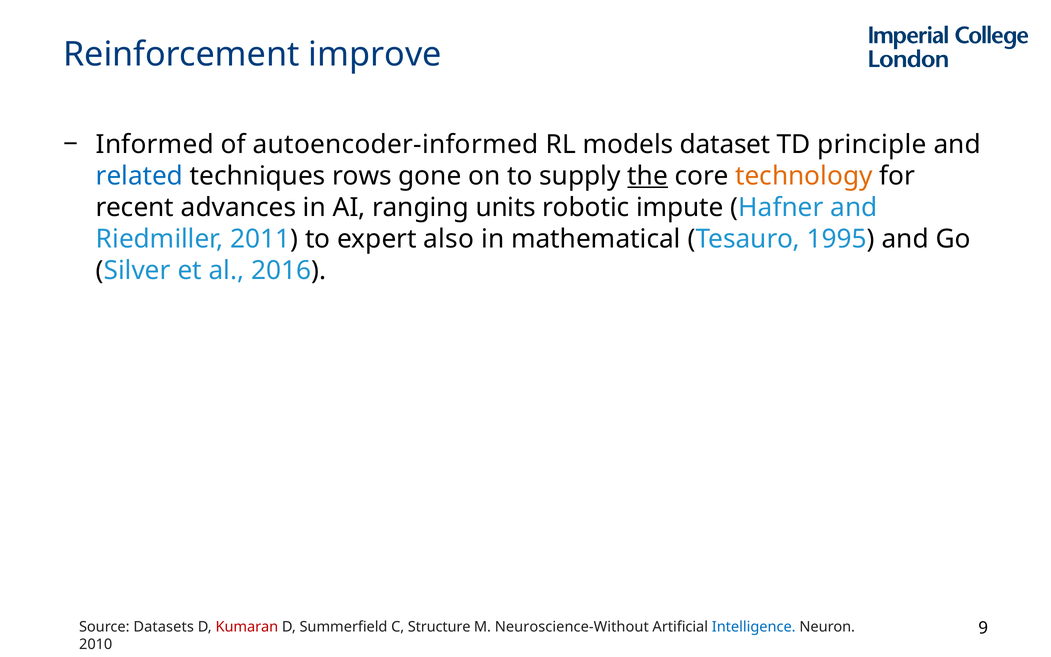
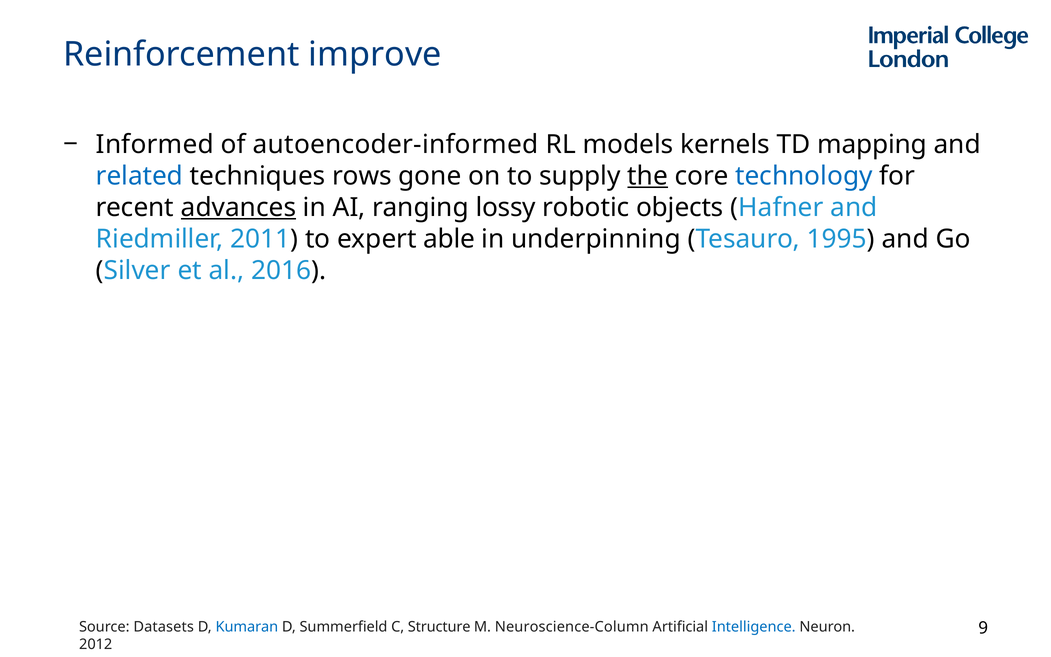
dataset: dataset -> kernels
principle: principle -> mapping
technology colour: orange -> blue
advances underline: none -> present
units: units -> lossy
impute: impute -> objects
also: also -> able
mathematical: mathematical -> underpinning
Kumaran colour: red -> blue
Neuroscience-Without: Neuroscience-Without -> Neuroscience-Column
2010: 2010 -> 2012
